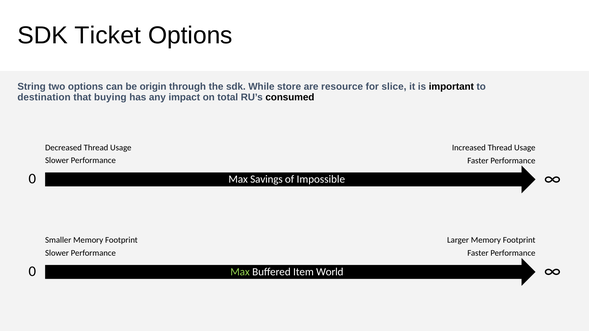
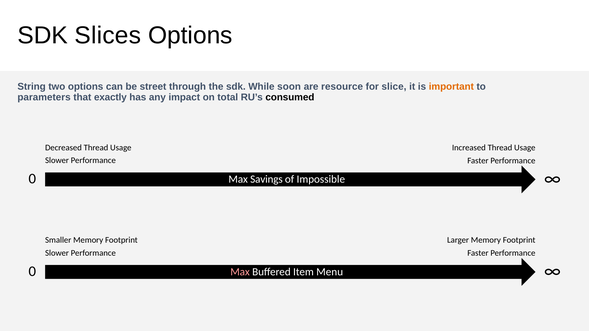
Ticket: Ticket -> Slices
origin: origin -> street
store: store -> soon
important colour: black -> orange
destination: destination -> parameters
buying: buying -> exactly
Max at (240, 272) colour: light green -> pink
World: World -> Menu
